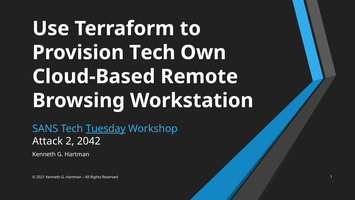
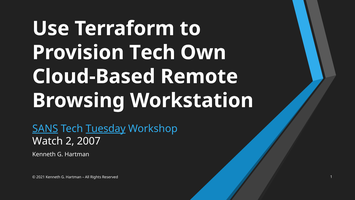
SANS underline: none -> present
Attack: Attack -> Watch
2042: 2042 -> 2007
